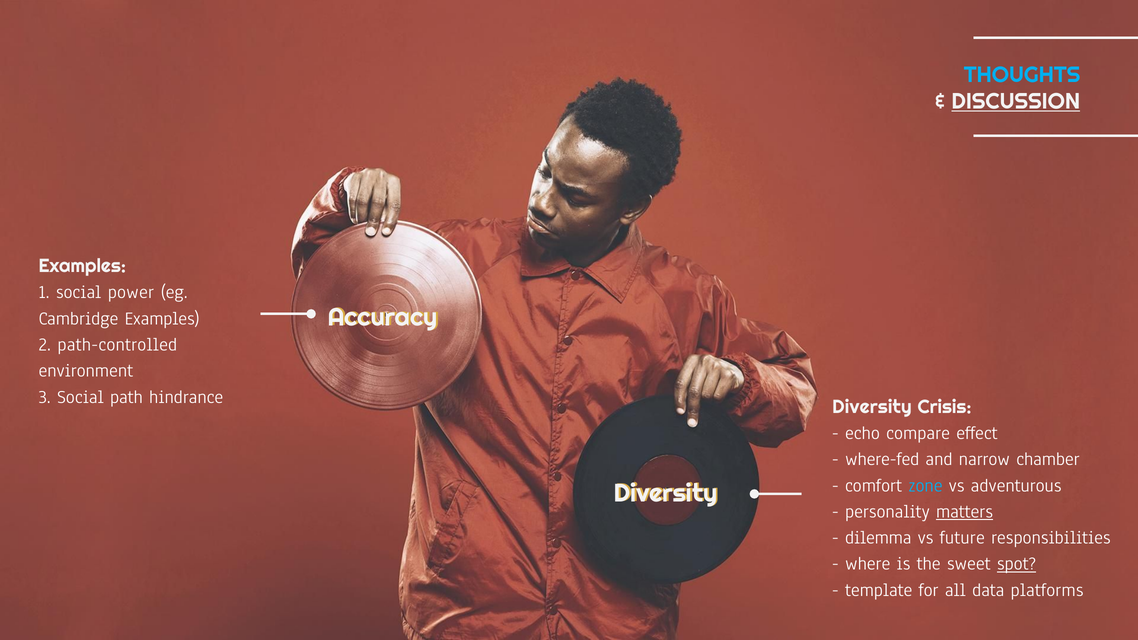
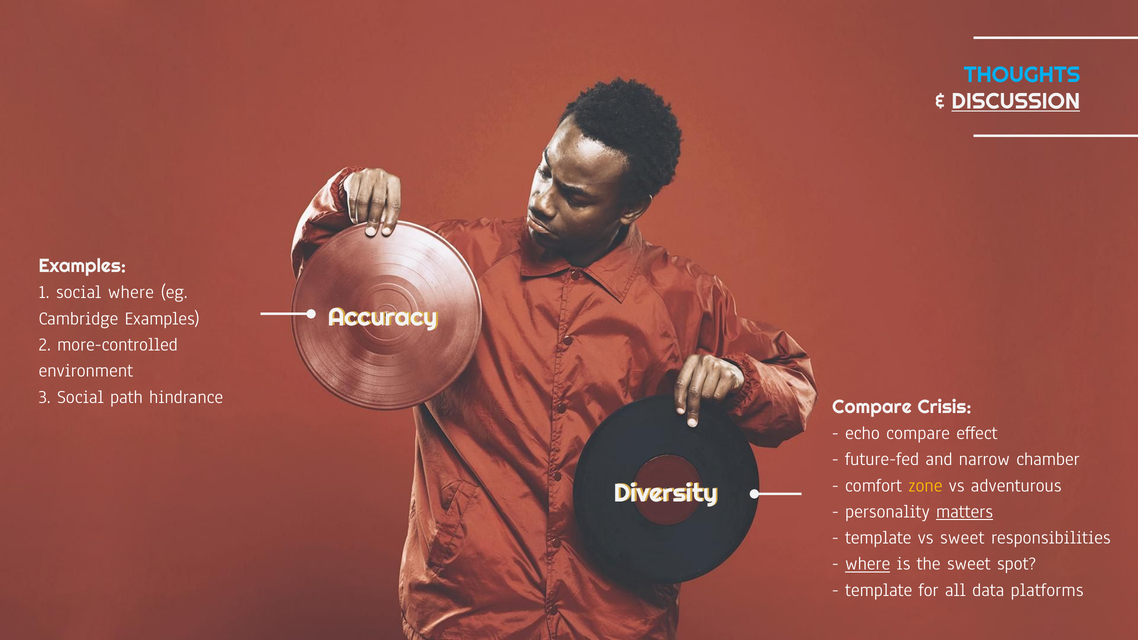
social power: power -> where
path-controlled: path-controlled -> more-controlled
Diversity at (872, 407): Diversity -> Compare
where-fed: where-fed -> future-fed
zone colour: light blue -> yellow
dilemma at (878, 538): dilemma -> template
vs future: future -> sweet
where at (868, 564) underline: none -> present
spot underline: present -> none
